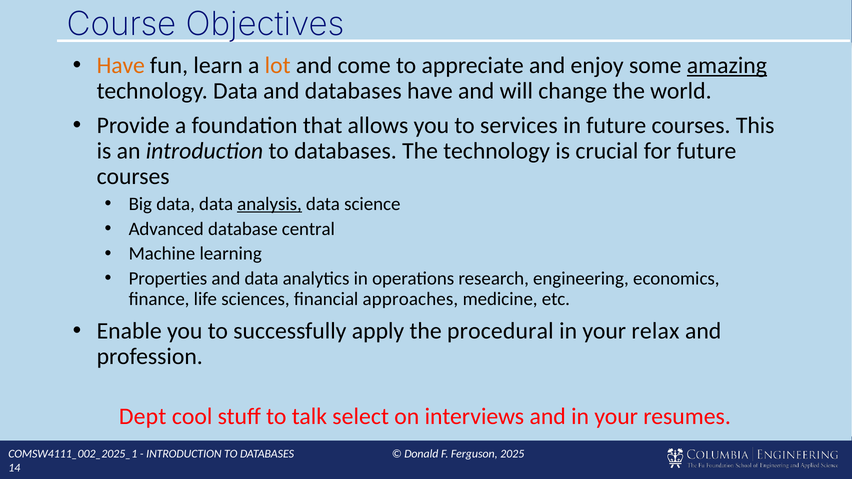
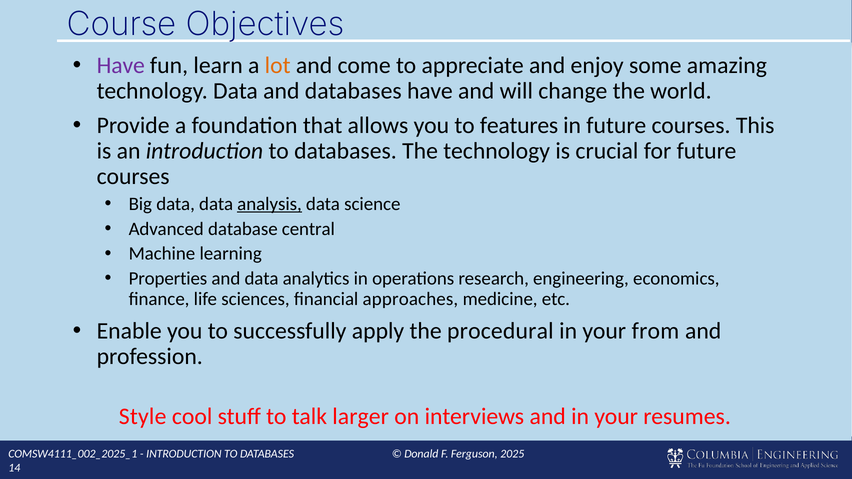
Have at (121, 66) colour: orange -> purple
amazing underline: present -> none
services: services -> features
relax: relax -> from
Dept: Dept -> Style
select: select -> larger
